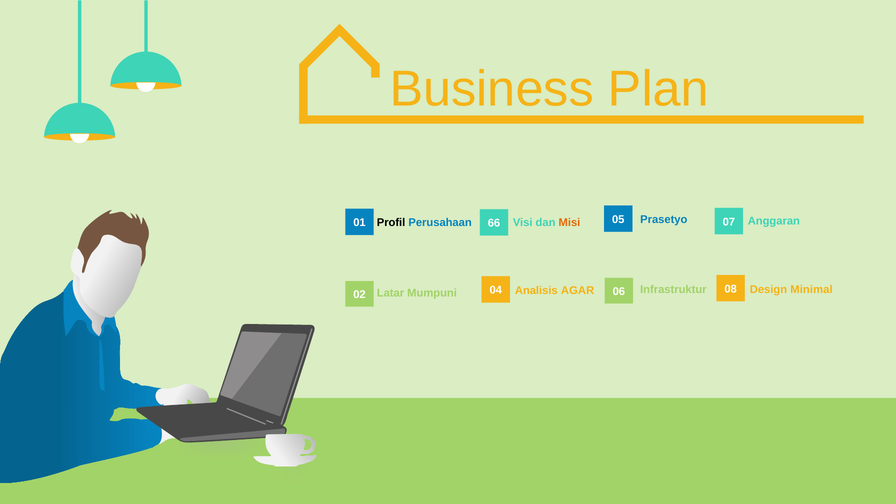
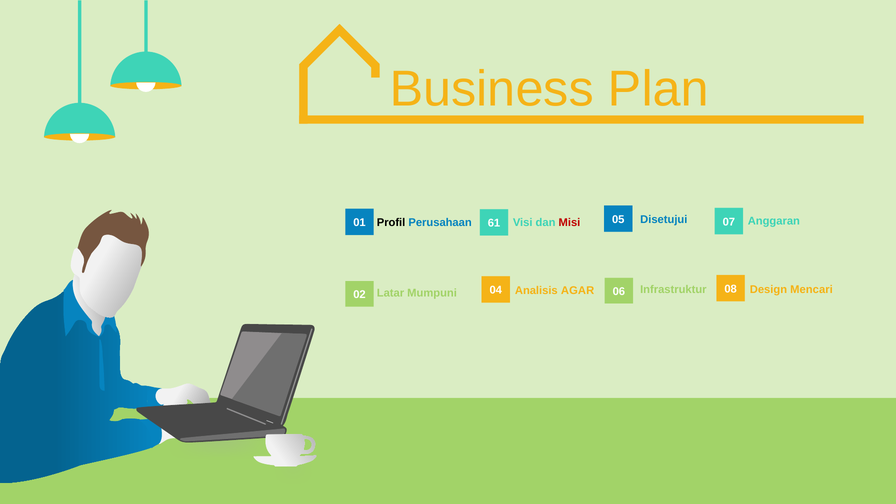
Prasetyo: Prasetyo -> Disetujui
Misi colour: orange -> red
66: 66 -> 61
Minimal: Minimal -> Mencari
